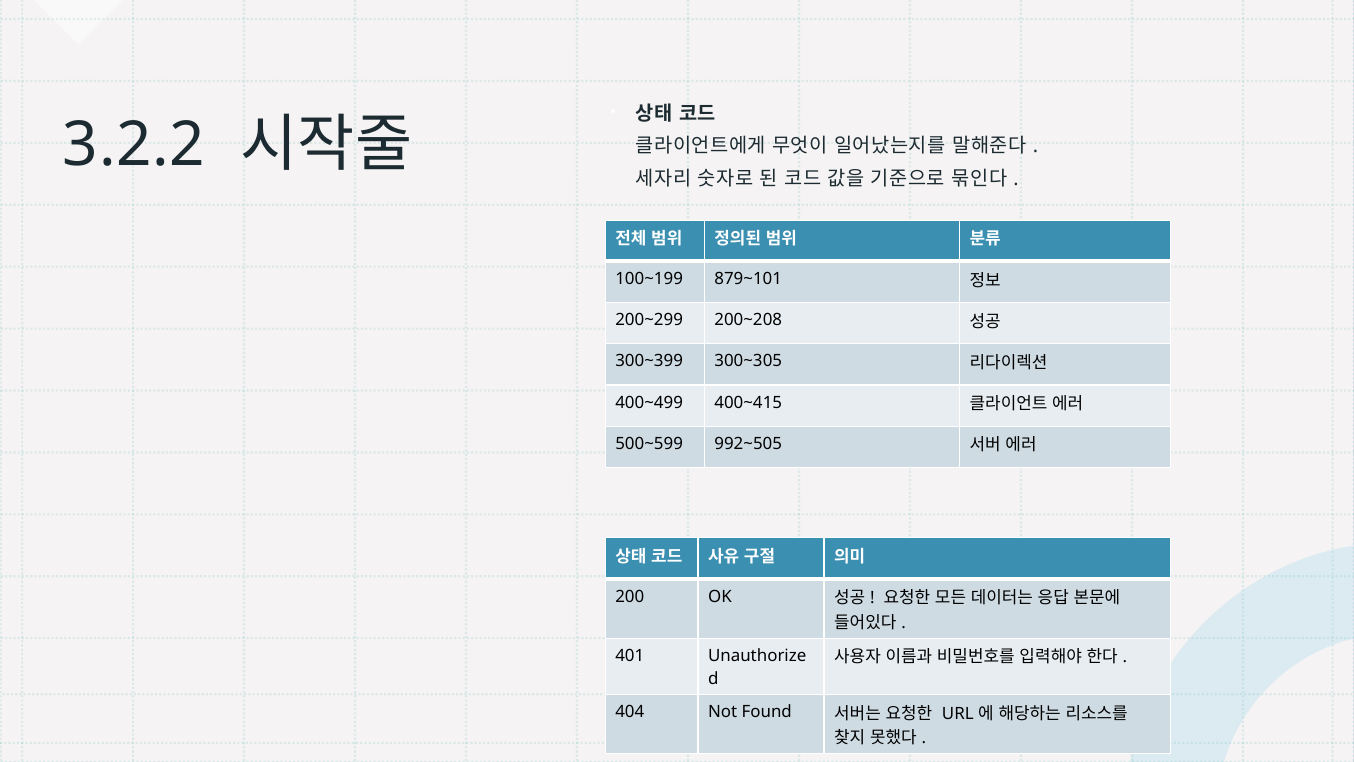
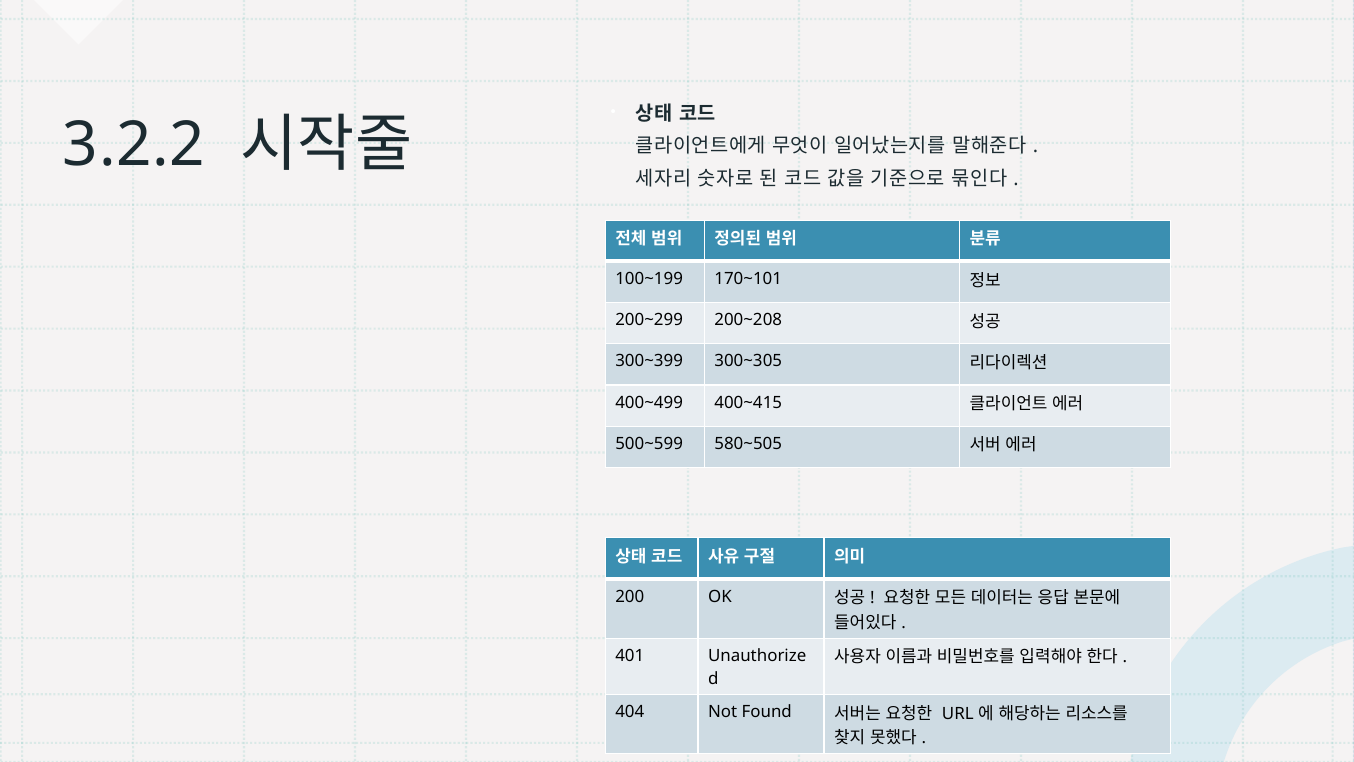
879~101: 879~101 -> 170~101
992~505: 992~505 -> 580~505
